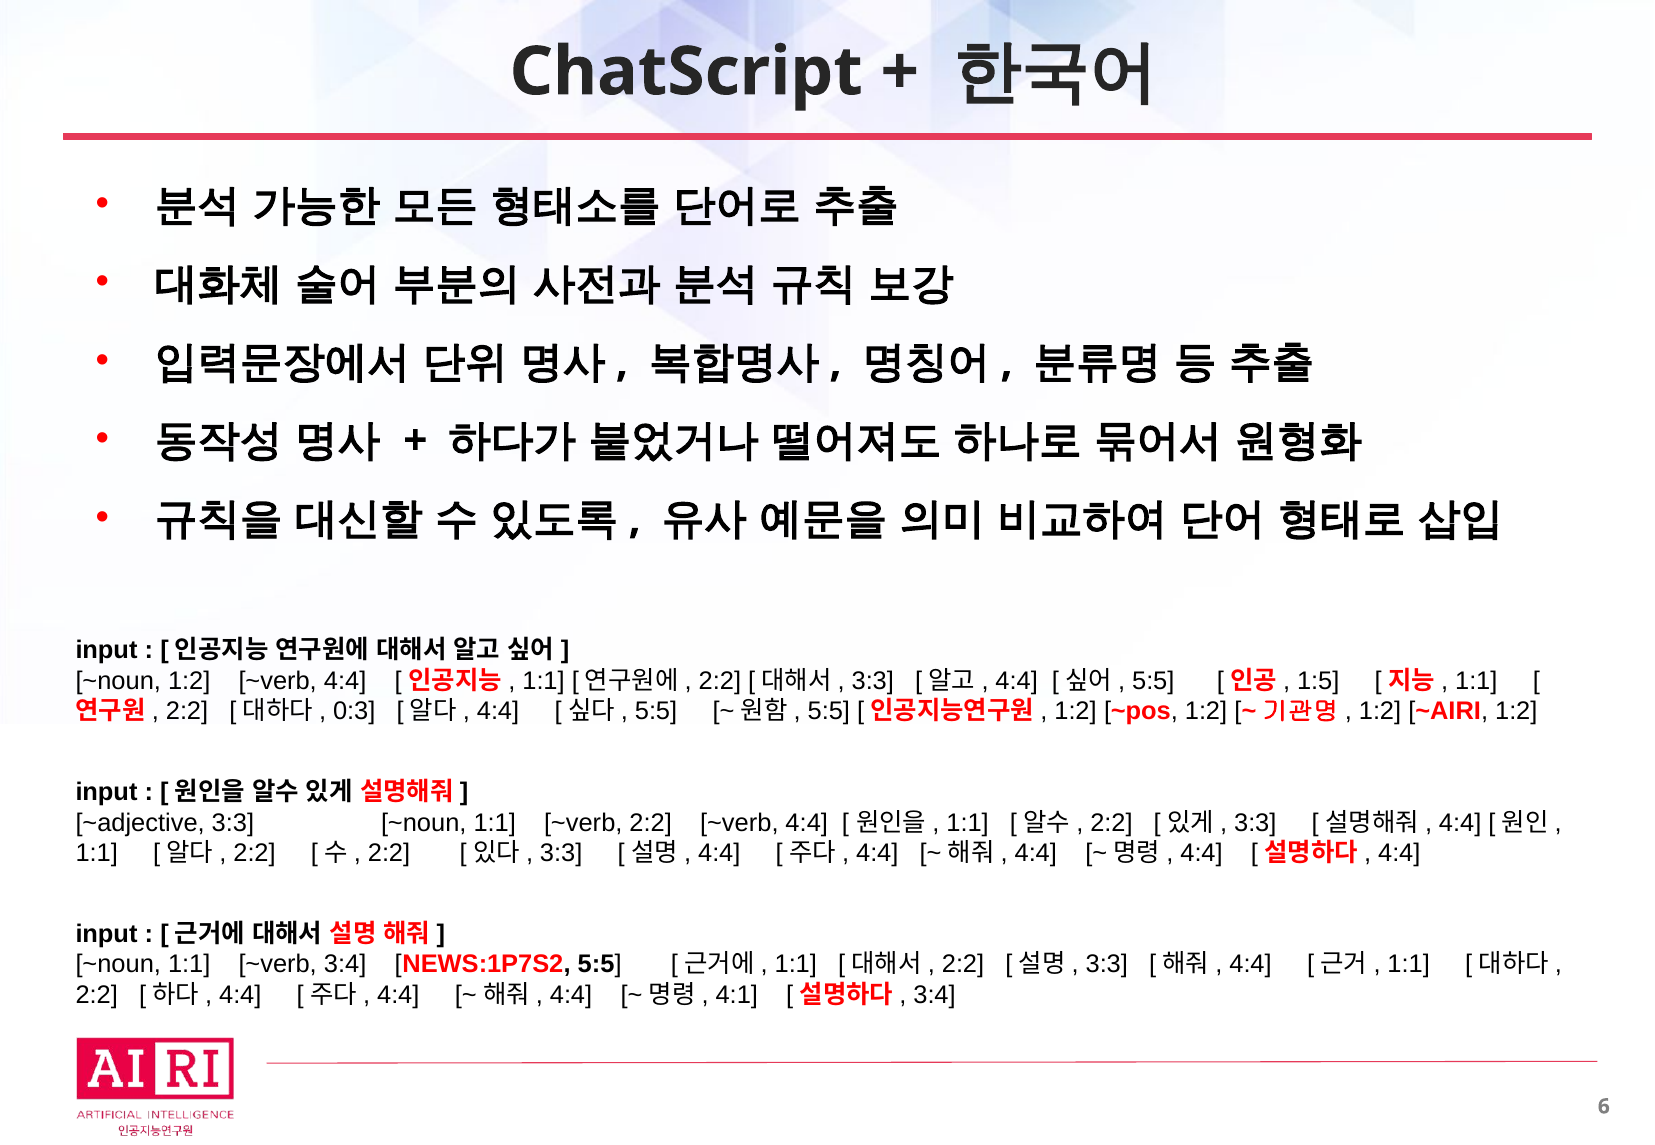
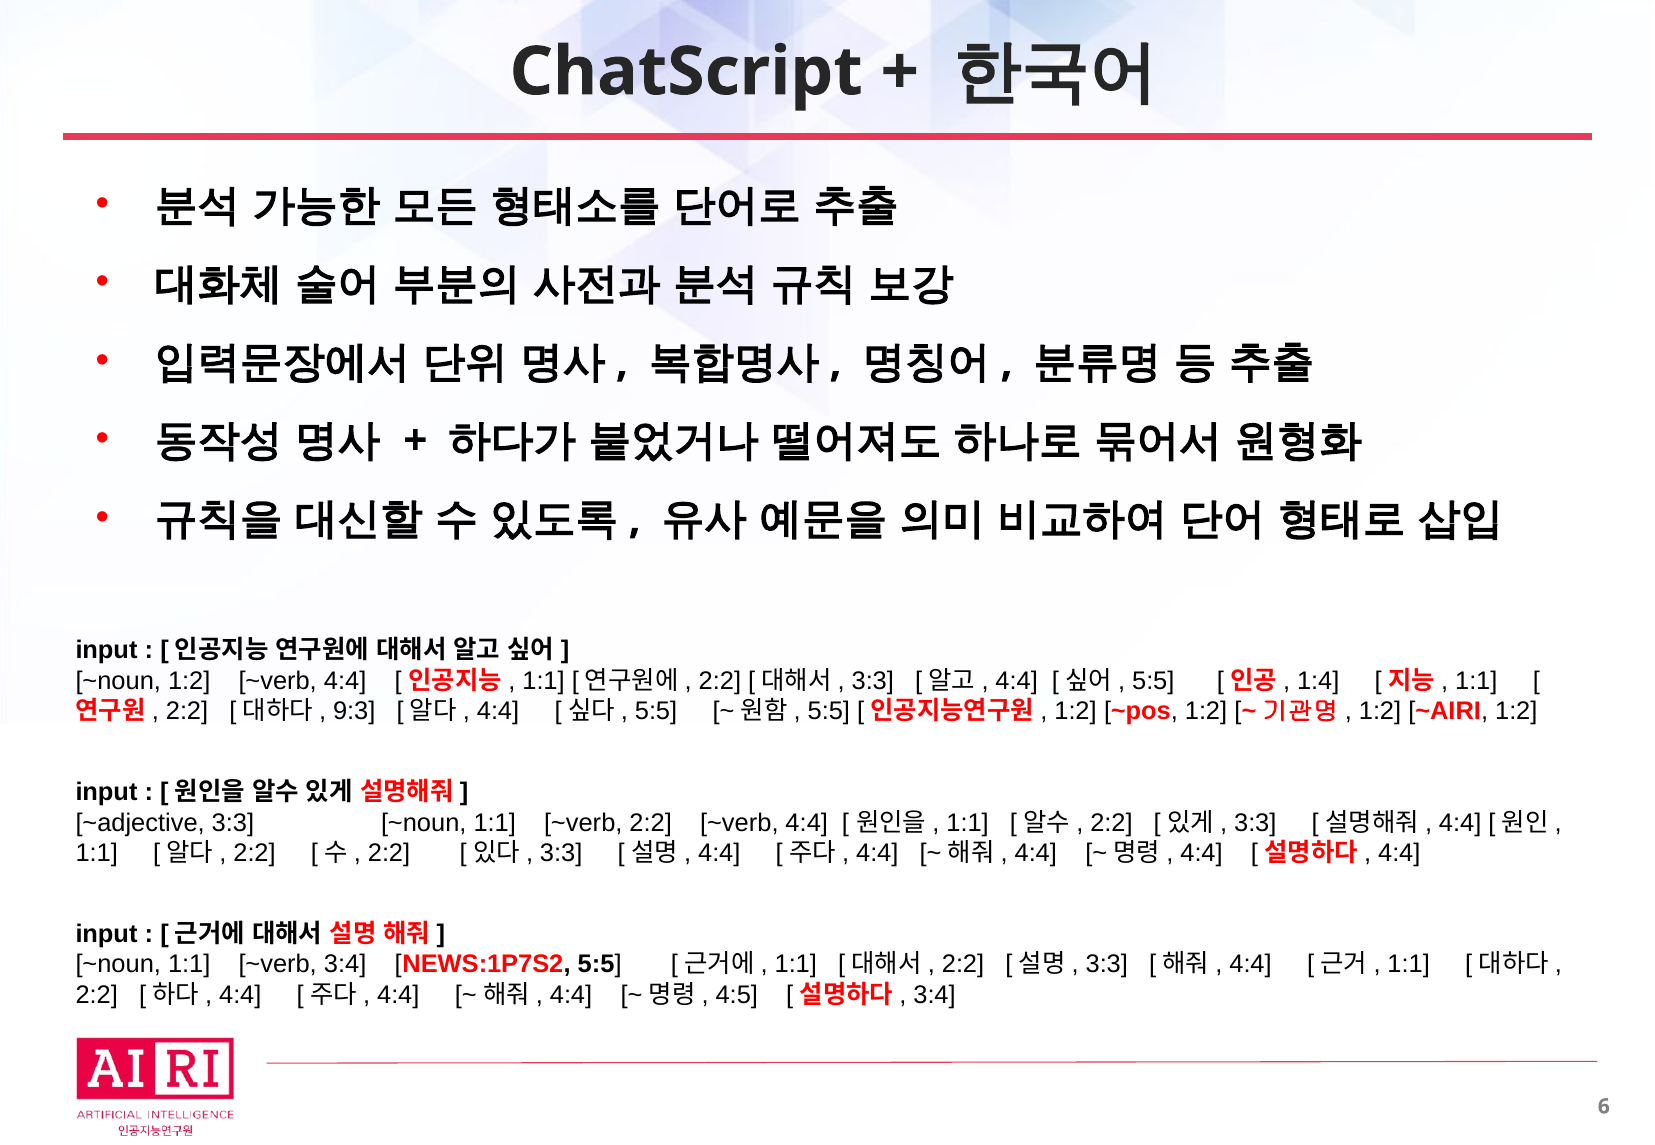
1:5: 1:5 -> 1:4
0:3: 0:3 -> 9:3
4:1: 4:1 -> 4:5
